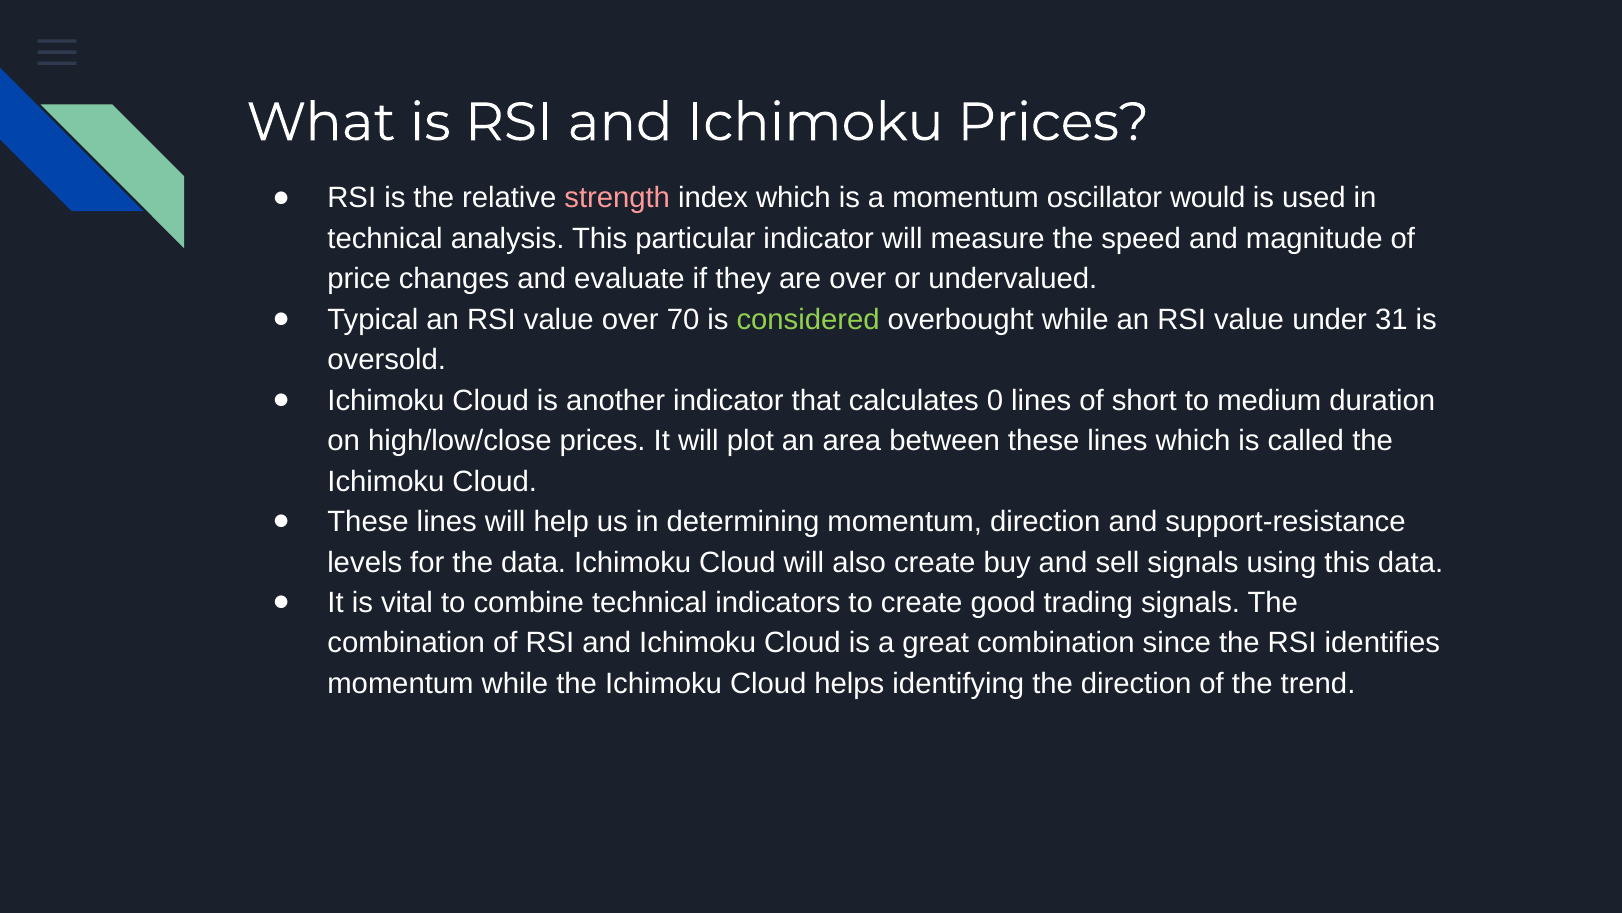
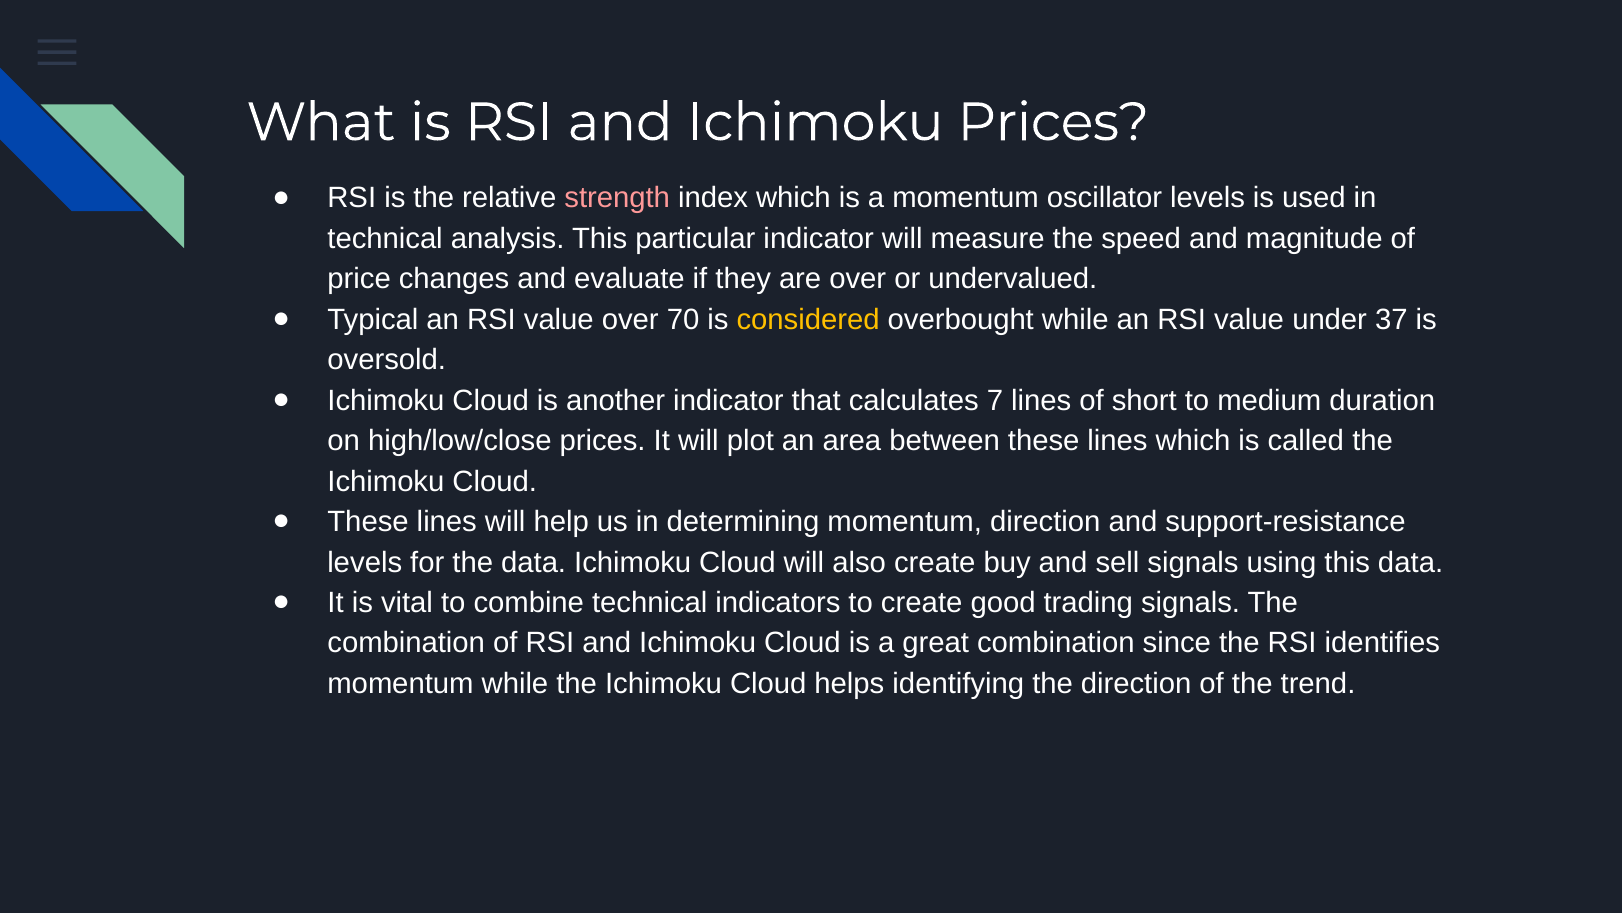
oscillator would: would -> levels
considered colour: light green -> yellow
31: 31 -> 37
0: 0 -> 7
